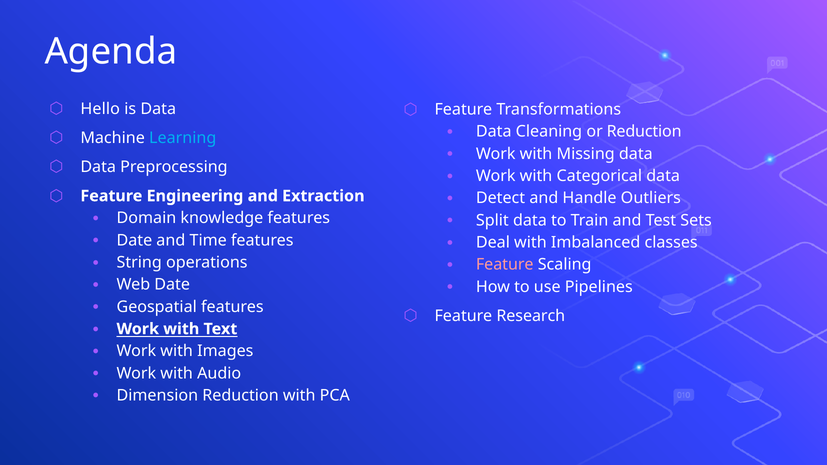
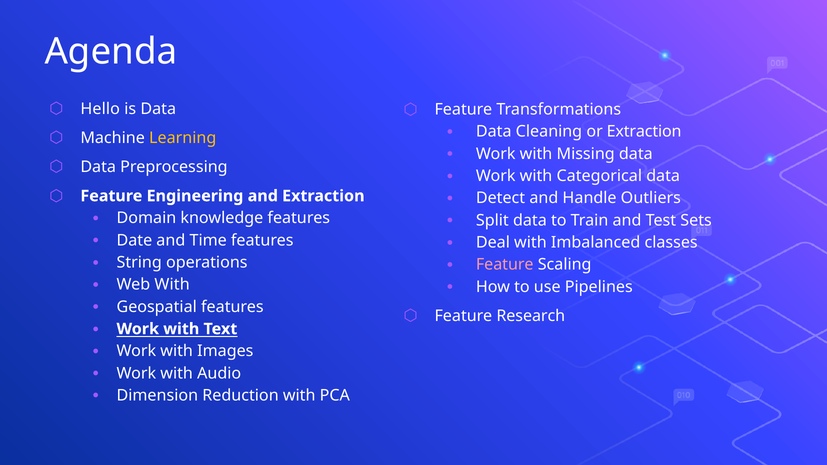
or Reduction: Reduction -> Extraction
Learning colour: light blue -> yellow
Web Date: Date -> With
